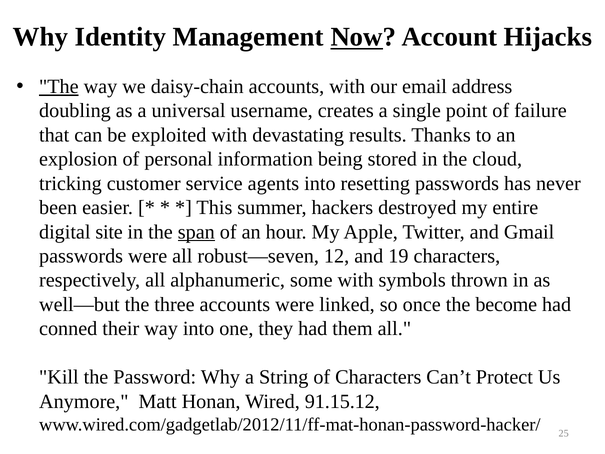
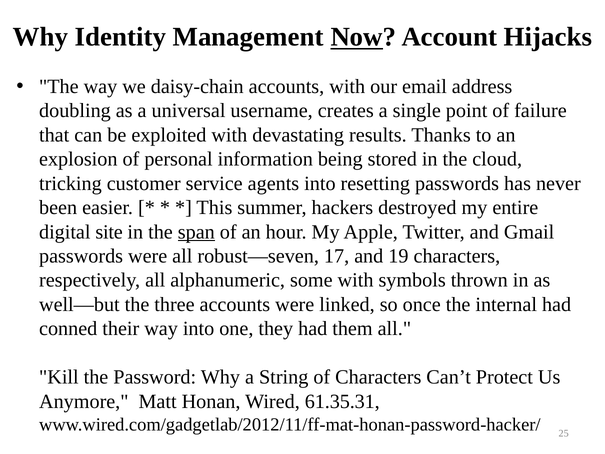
The at (59, 87) underline: present -> none
12: 12 -> 17
become: become -> internal
91.15.12: 91.15.12 -> 61.35.31
